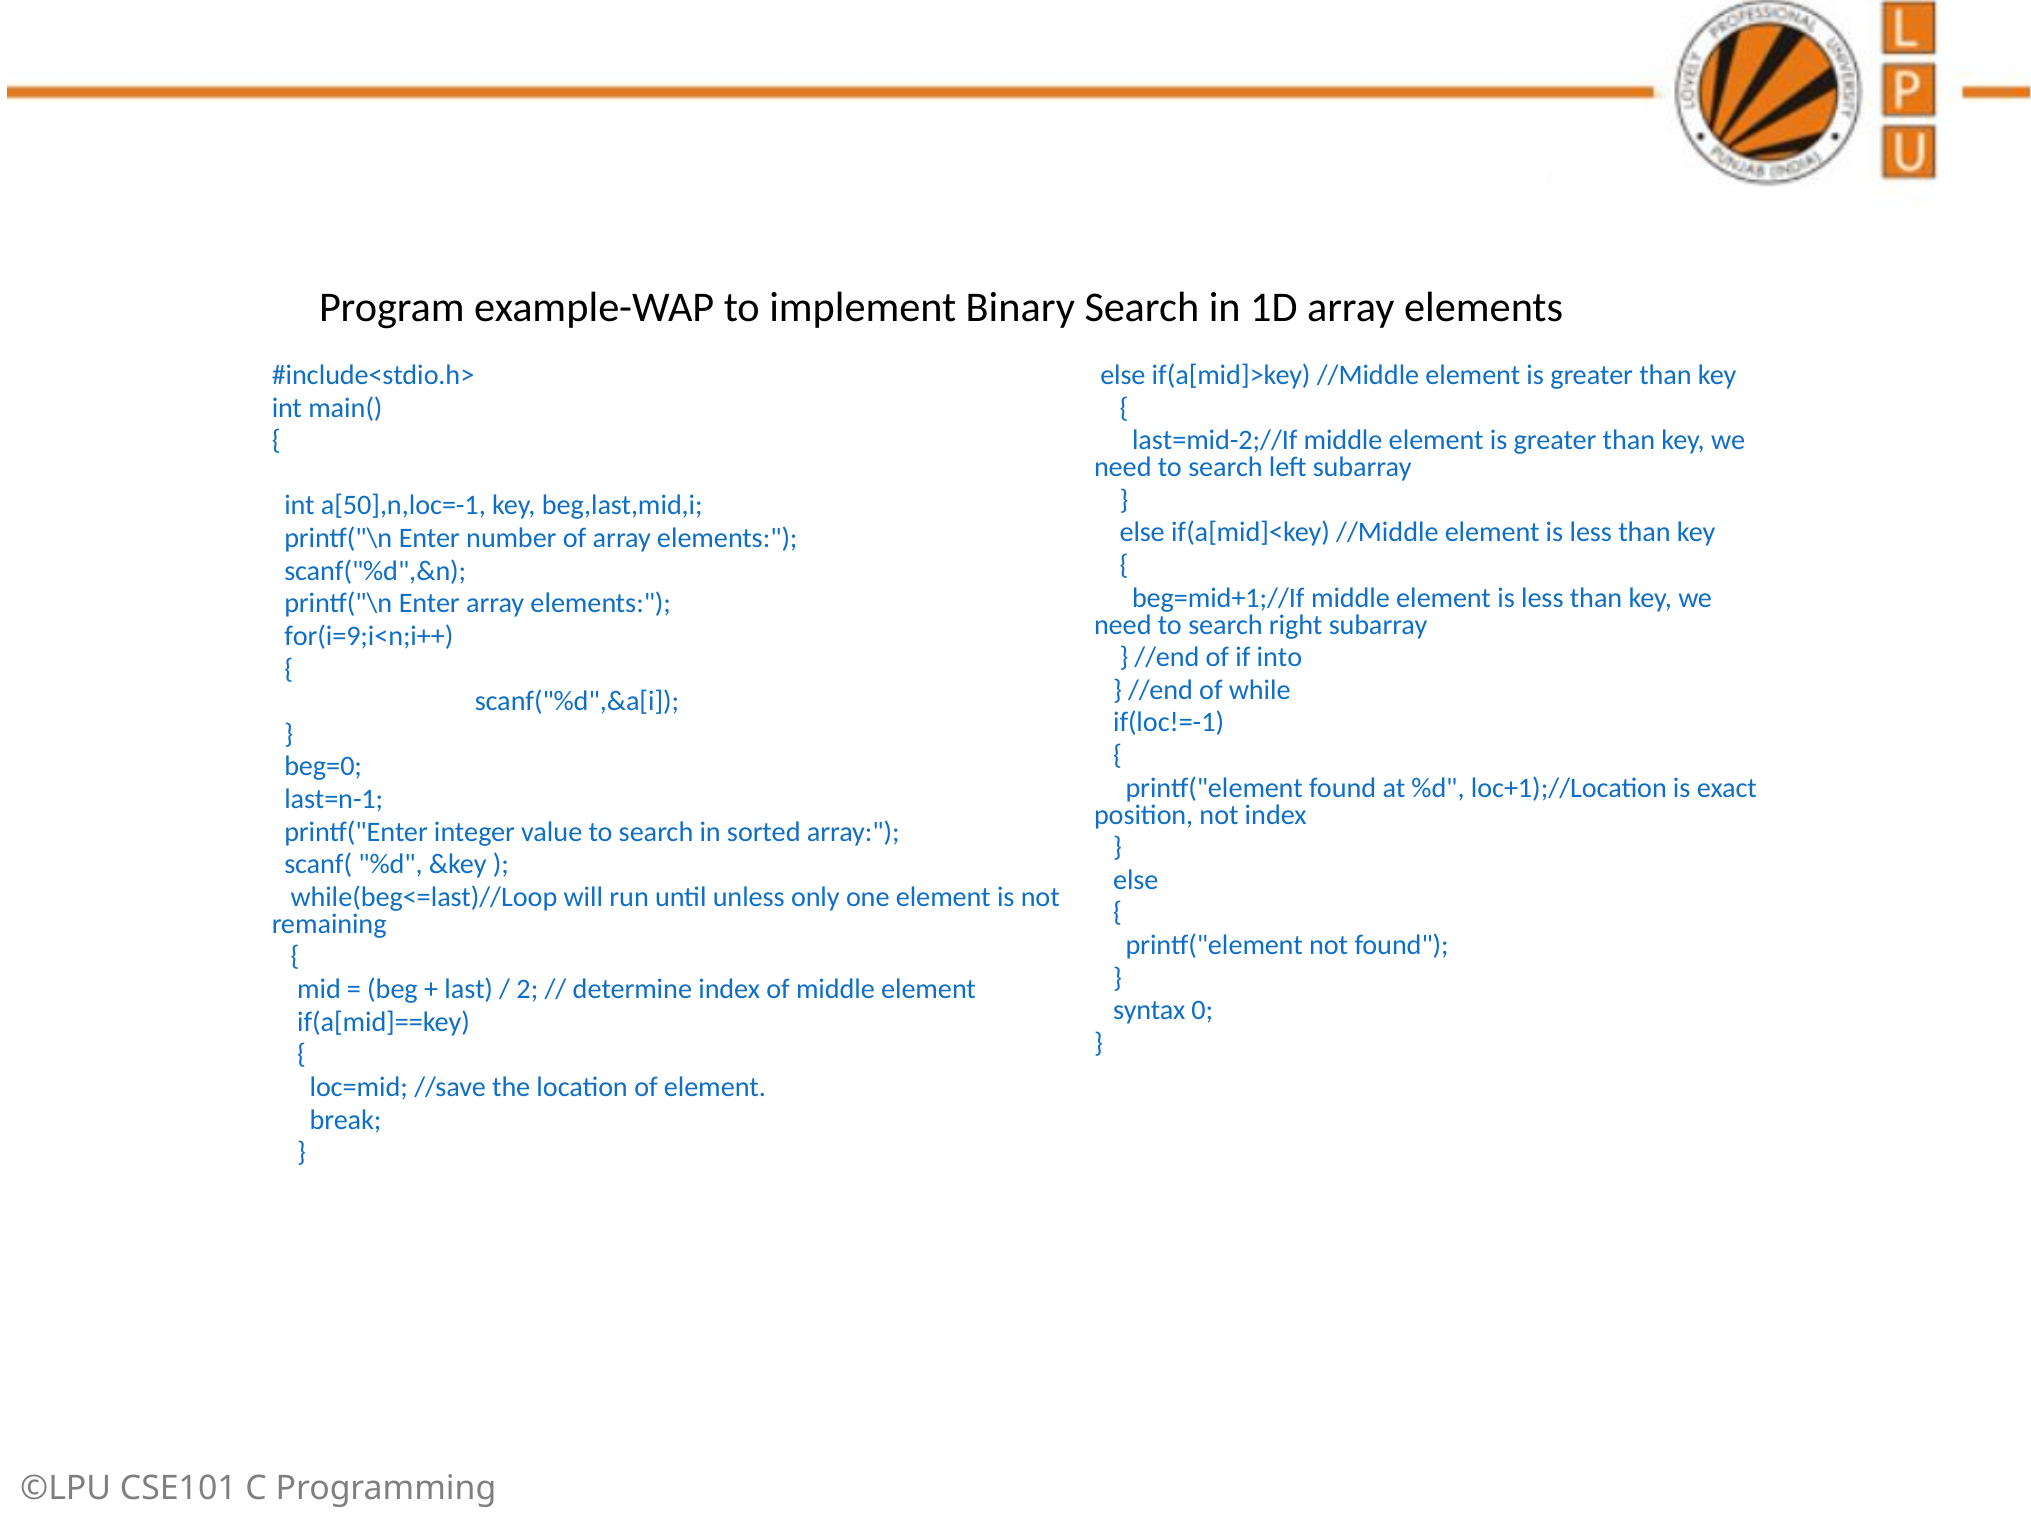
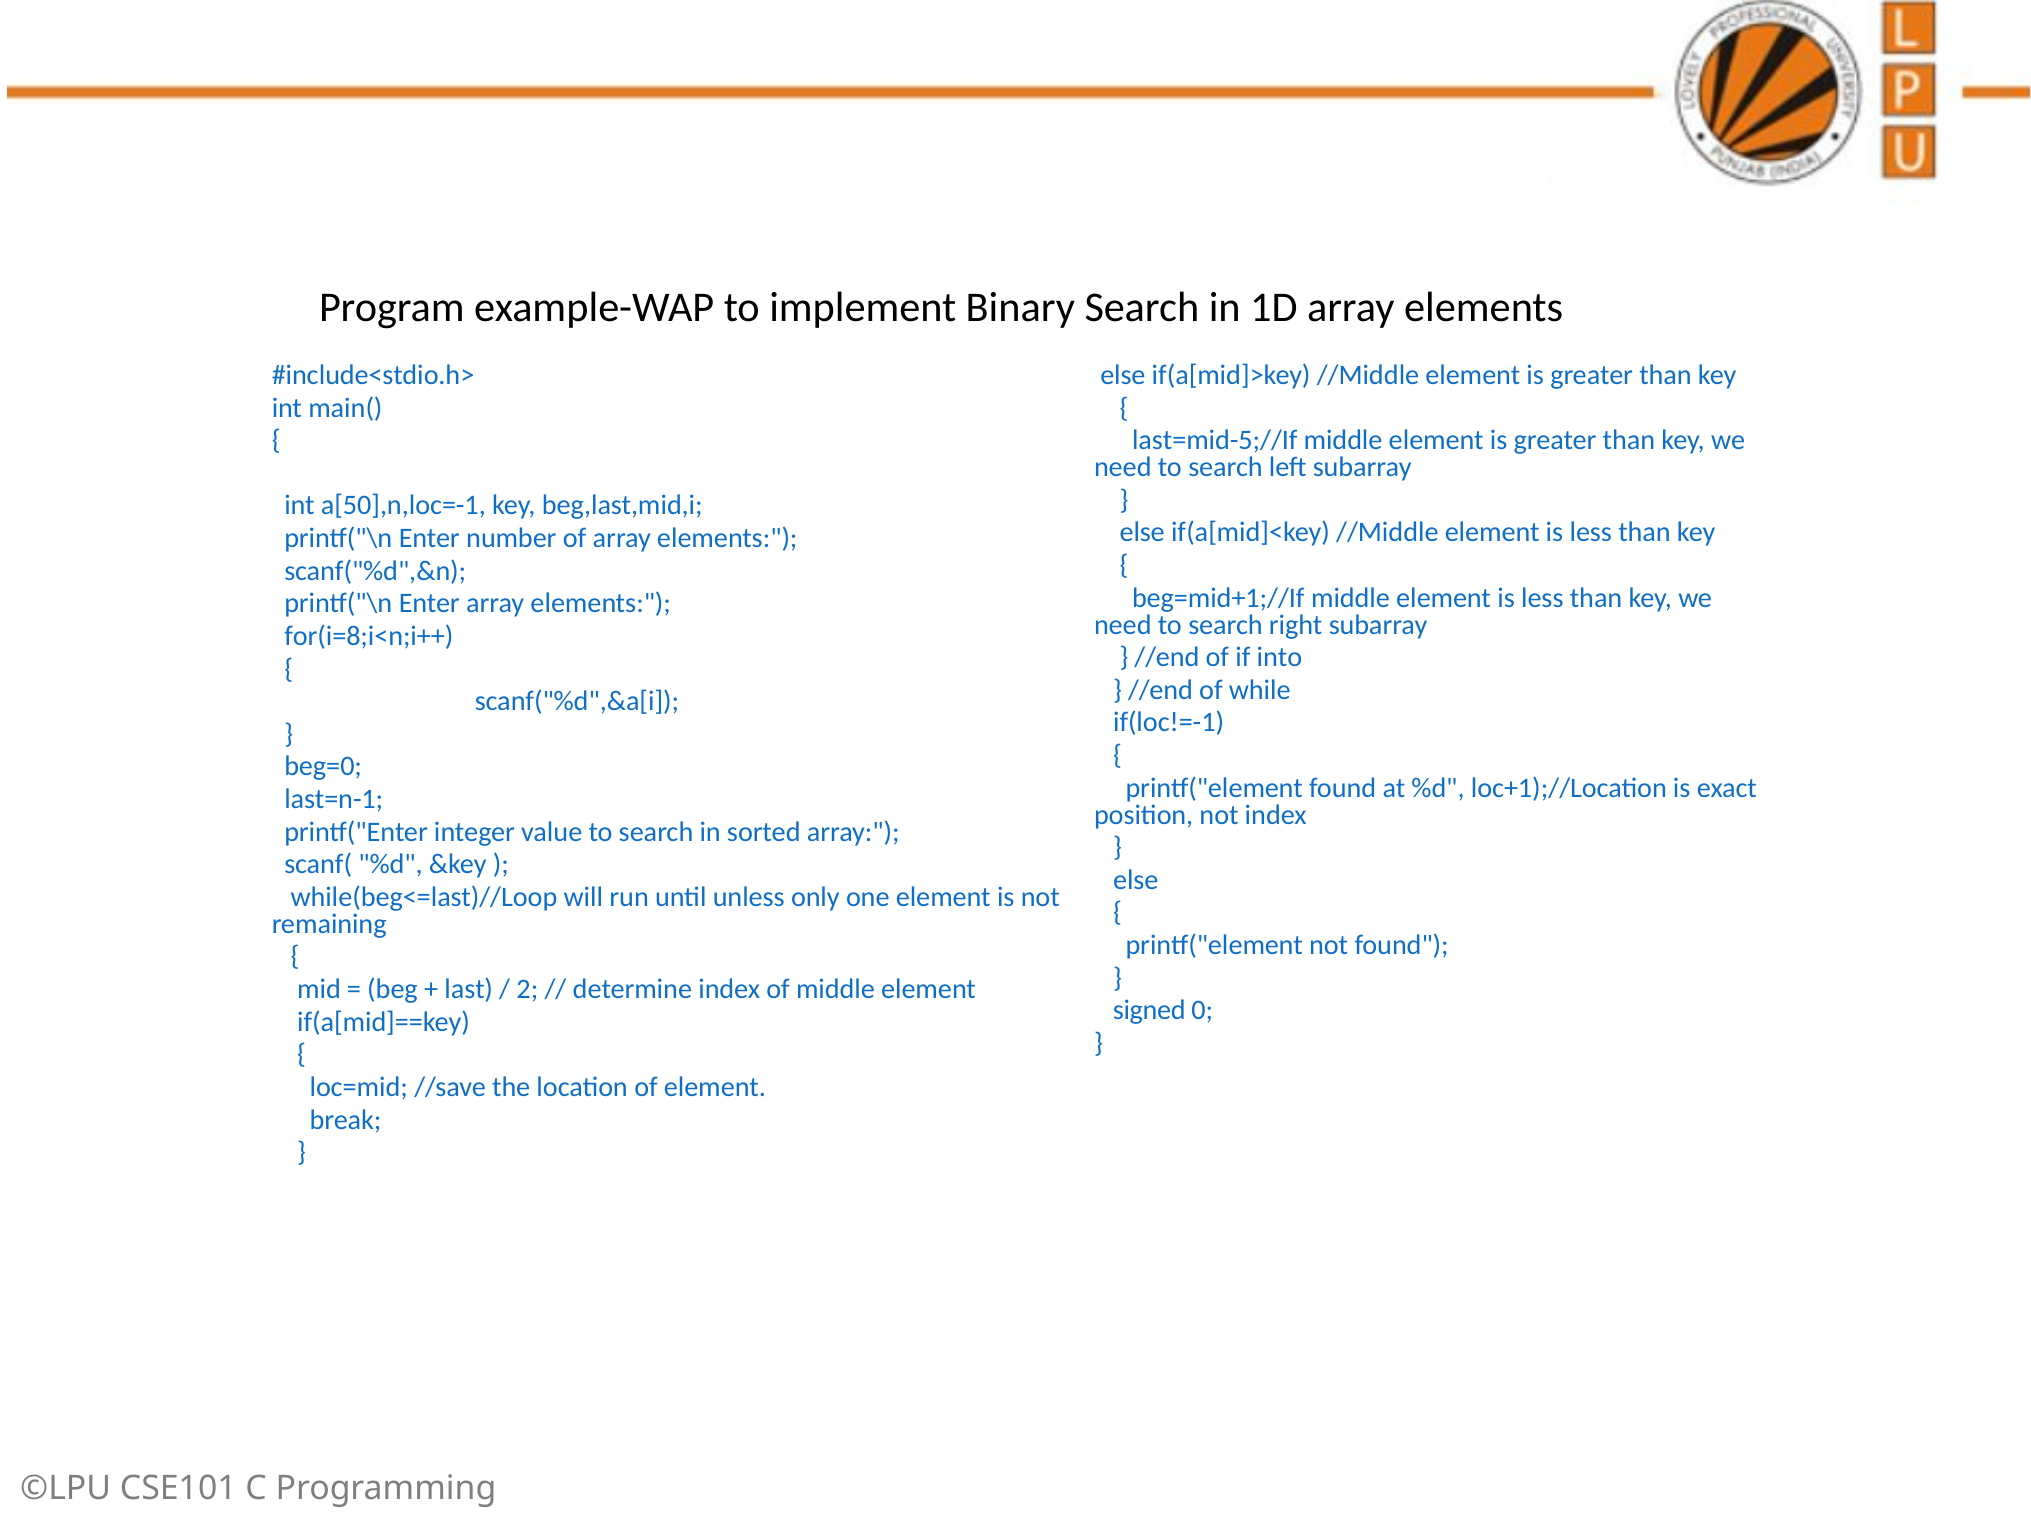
last=mid-2;//If: last=mid-2;//If -> last=mid-5;//If
for(i=9;i<n;i++: for(i=9;i<n;i++ -> for(i=8;i<n;i++
syntax: syntax -> signed
